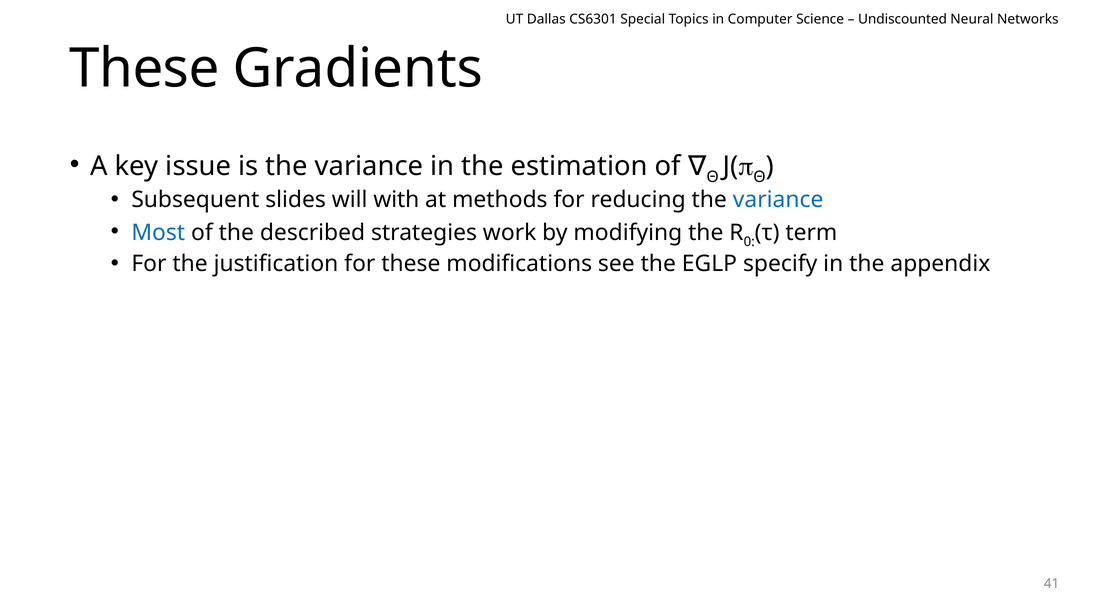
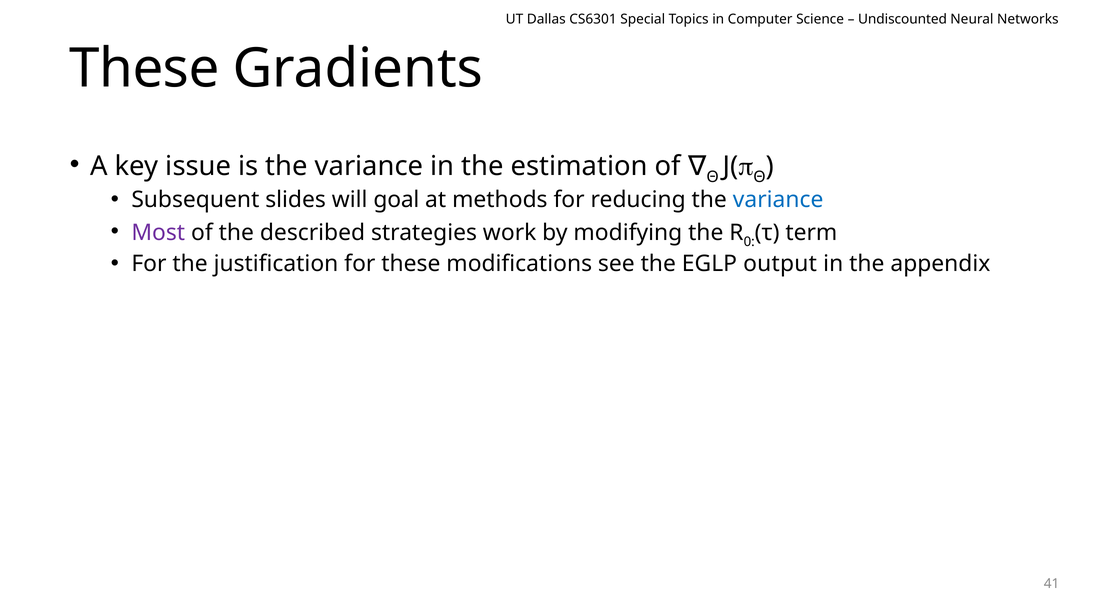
with: with -> goal
Most colour: blue -> purple
specify: specify -> output
